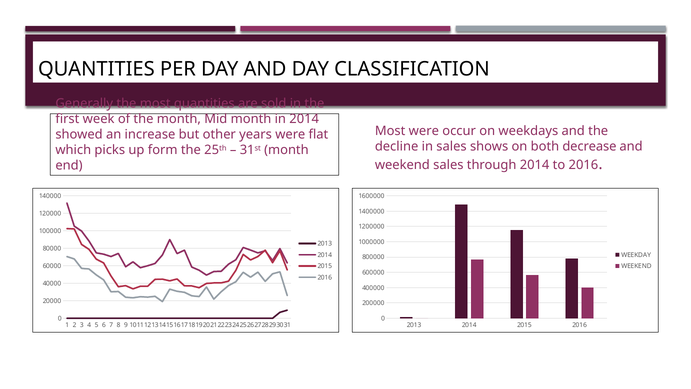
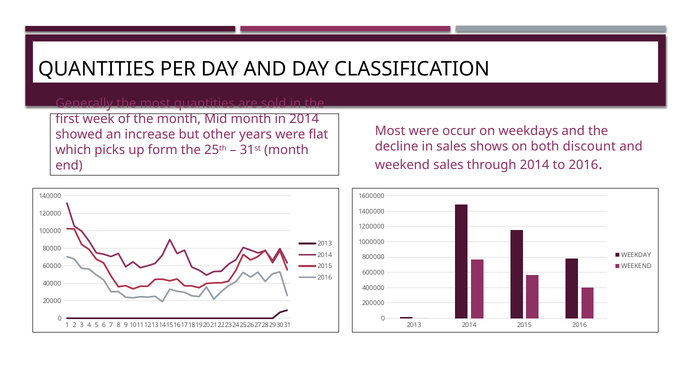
decrease: decrease -> discount
